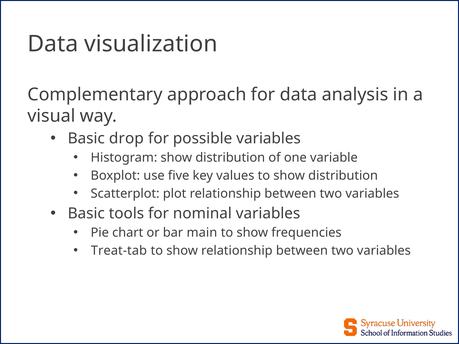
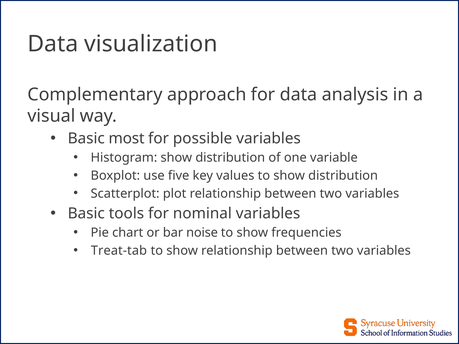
drop: drop -> most
main: main -> noise
